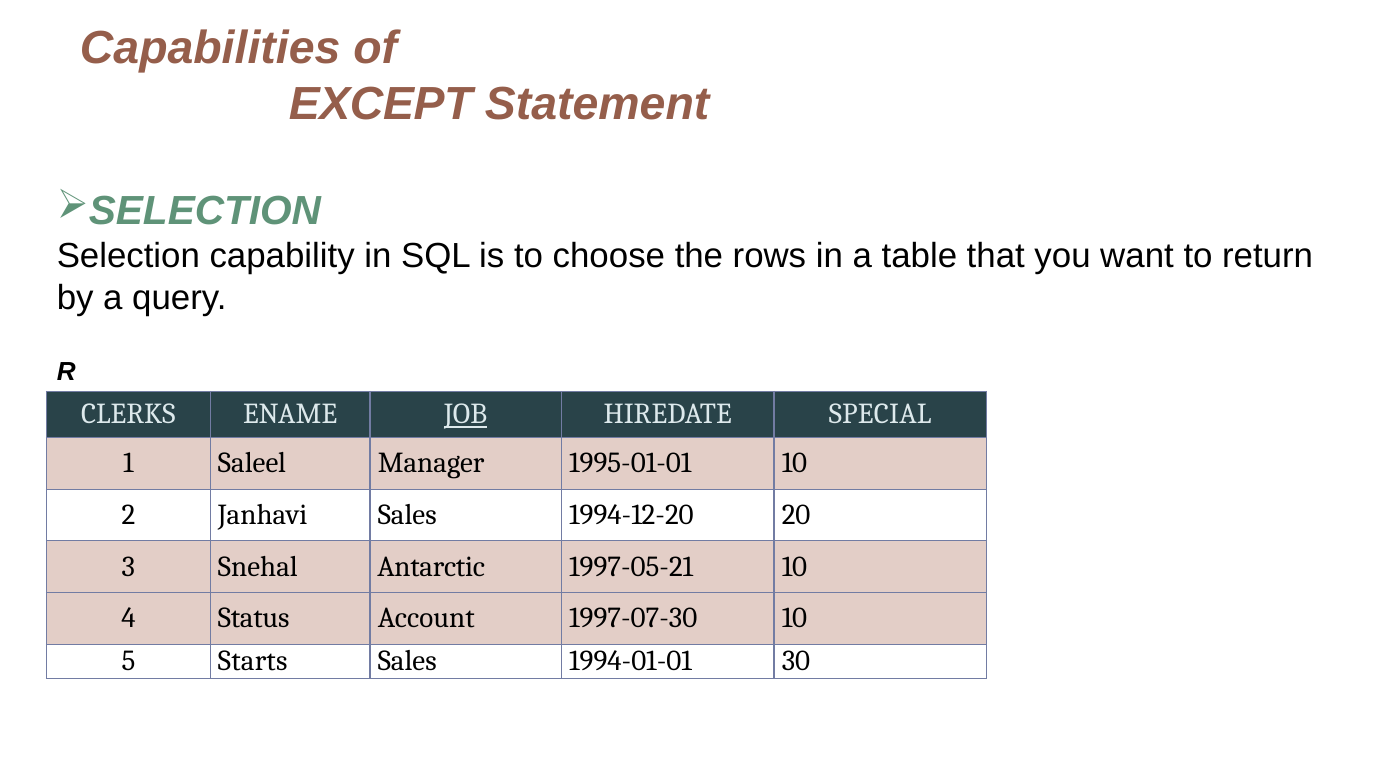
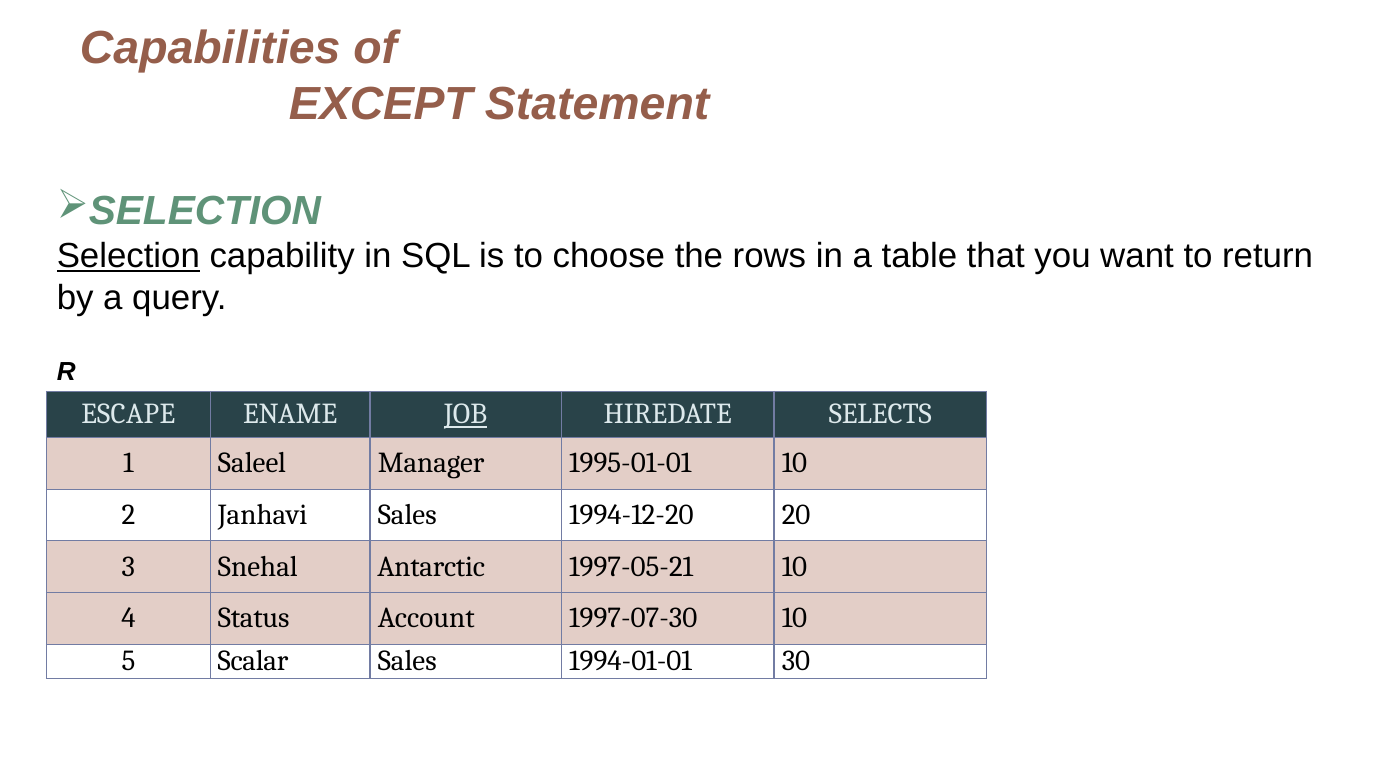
Selection underline: none -> present
CLERKS: CLERKS -> ESCAPE
SPECIAL: SPECIAL -> SELECTS
Starts: Starts -> Scalar
